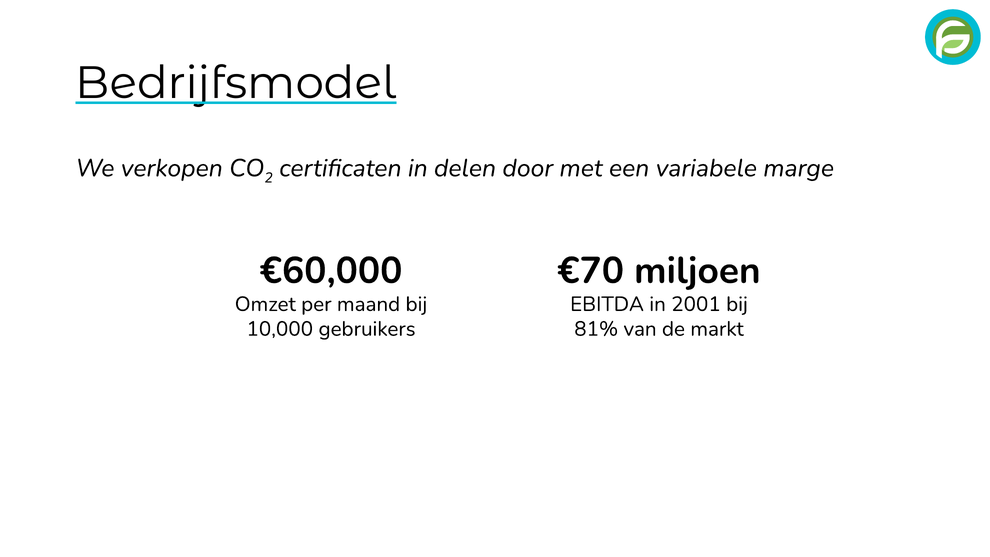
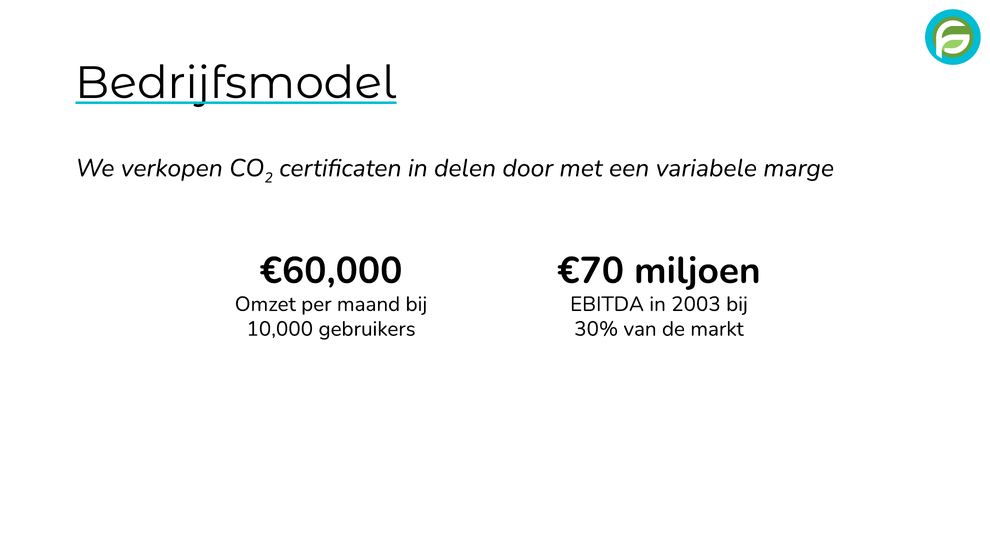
2001: 2001 -> 2003
81%: 81% -> 30%
